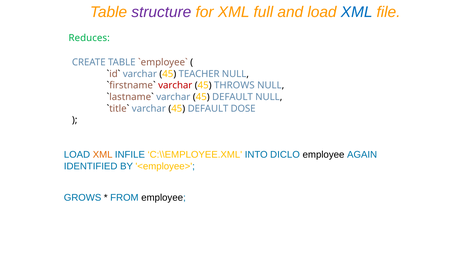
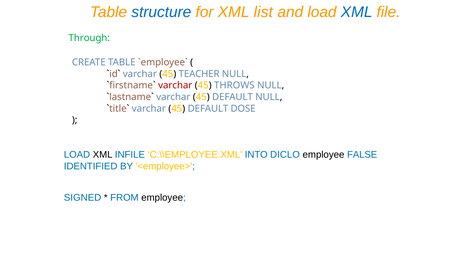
structure colour: purple -> blue
full: full -> list
Reduces: Reduces -> Through
XML at (103, 155) colour: orange -> black
AGAIN: AGAIN -> FALSE
GROWS: GROWS -> SIGNED
